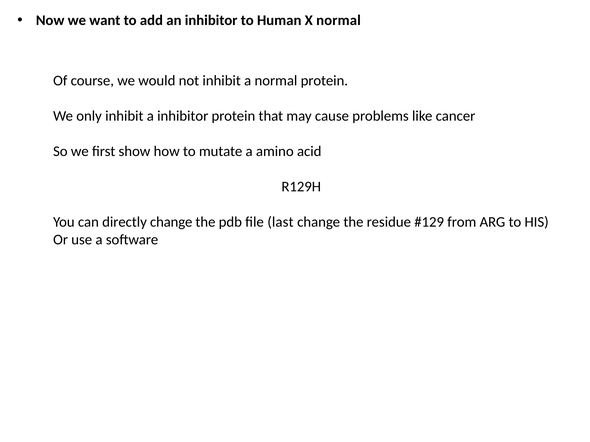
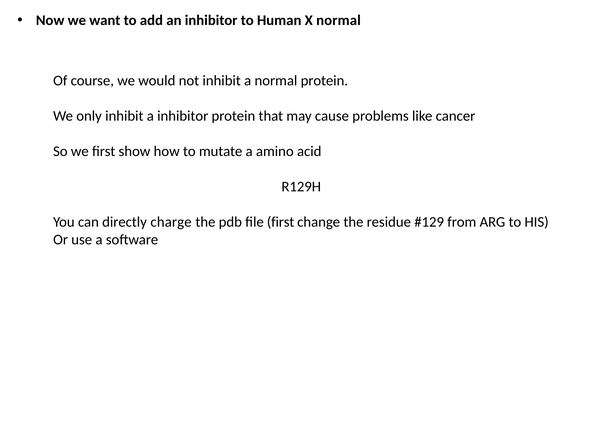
directly change: change -> charge
file last: last -> first
